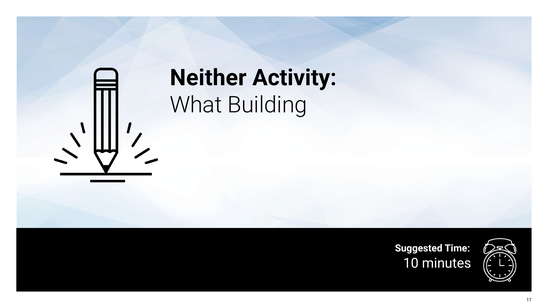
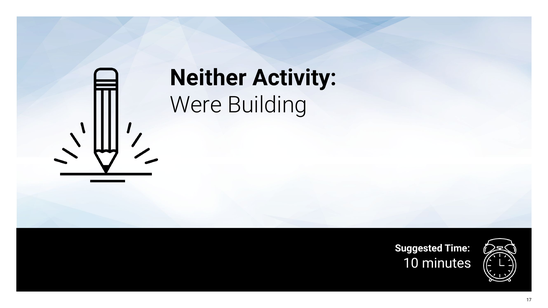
What: What -> Were
